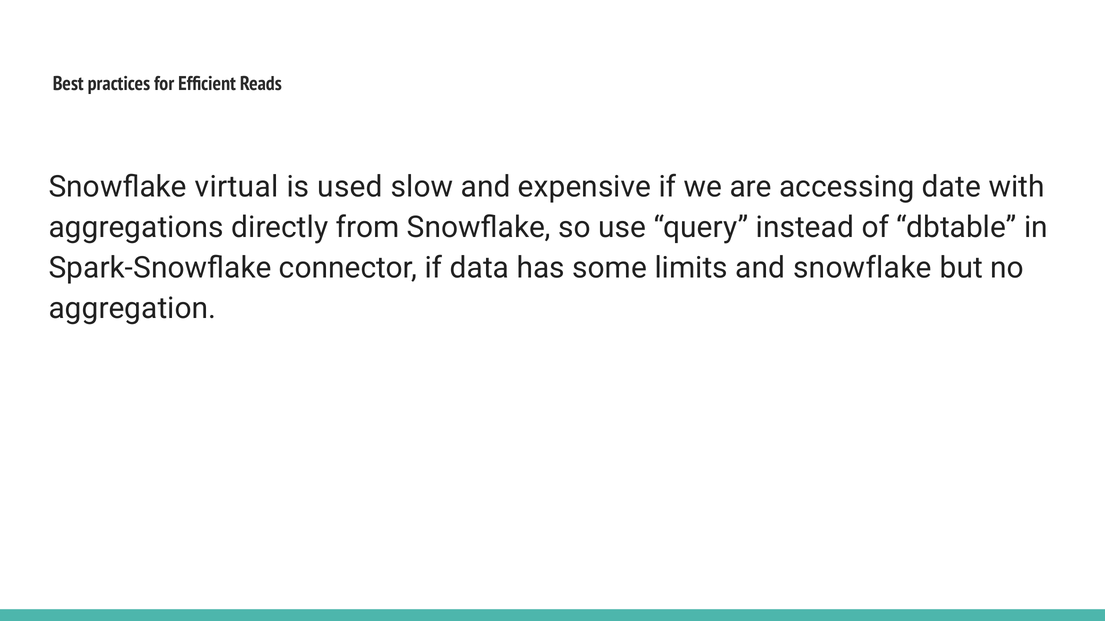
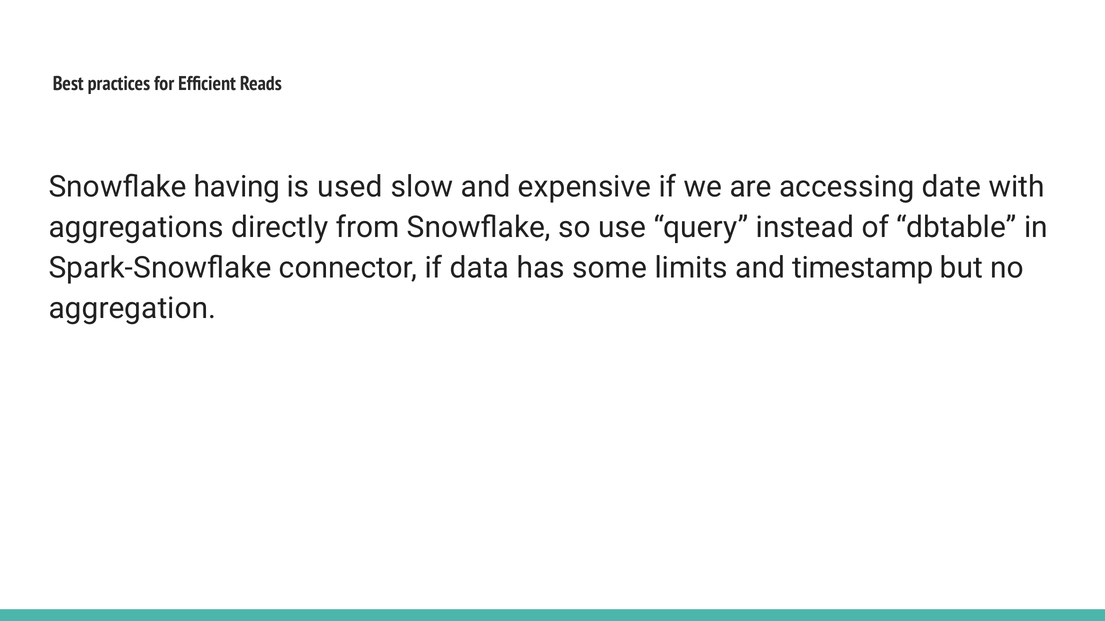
virtual: virtual -> having
and snowflake: snowflake -> timestamp
